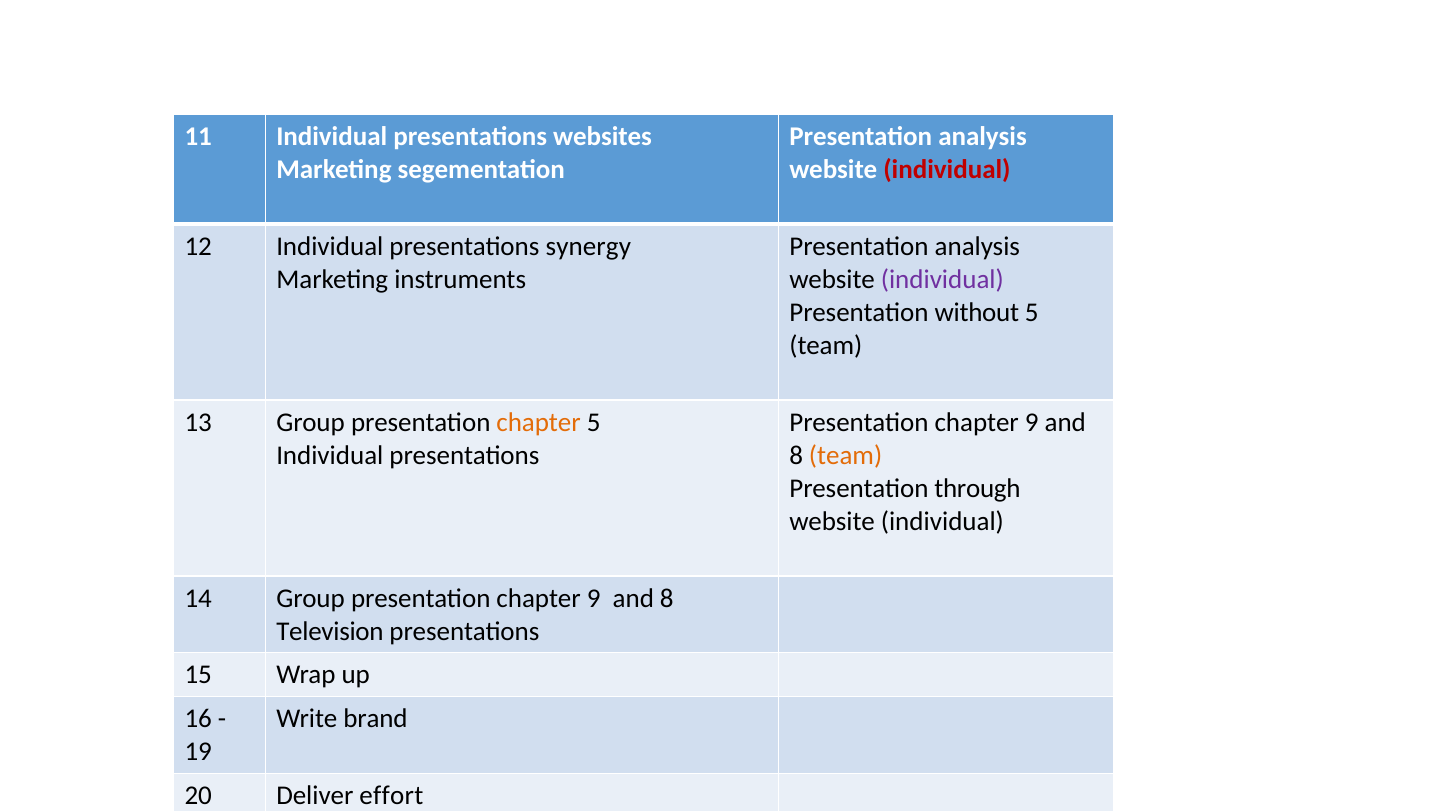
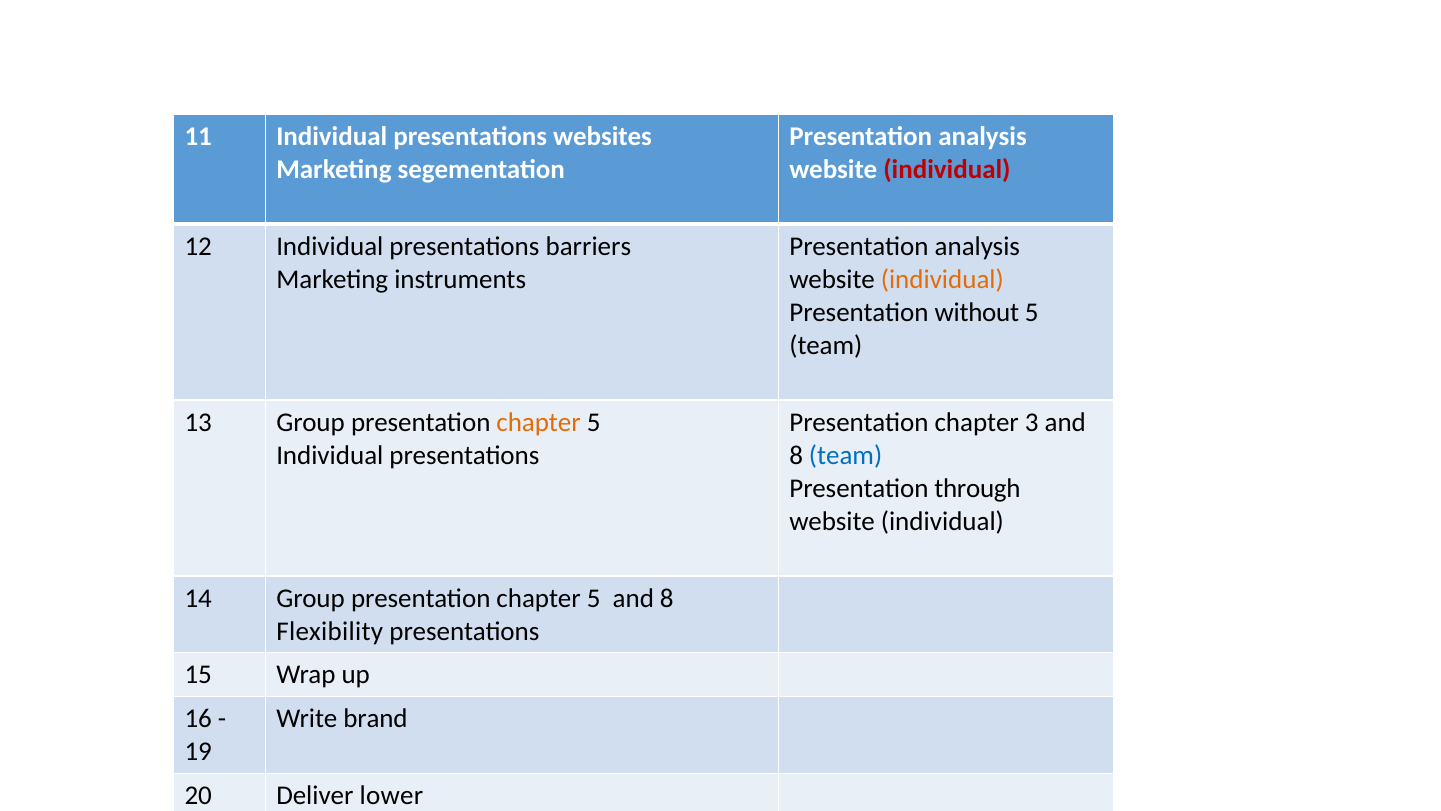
synergy: synergy -> barriers
individual at (942, 279) colour: purple -> orange
9 at (1032, 422): 9 -> 3
team at (846, 455) colour: orange -> blue
9 at (594, 598): 9 -> 5
Television: Television -> Flexibility
effort: effort -> lower
